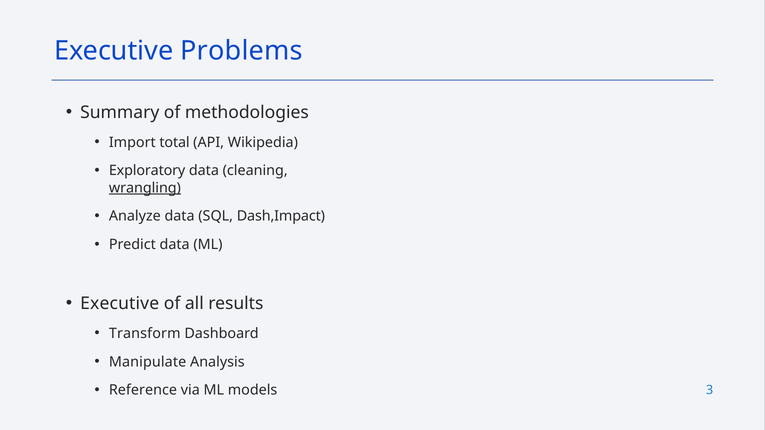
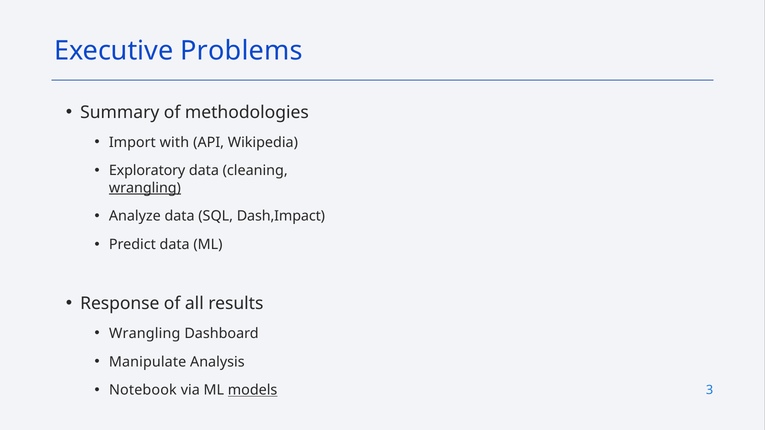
total: total -> with
Executive at (120, 304): Executive -> Response
Transform at (145, 334): Transform -> Wrangling
Reference: Reference -> Notebook
models underline: none -> present
